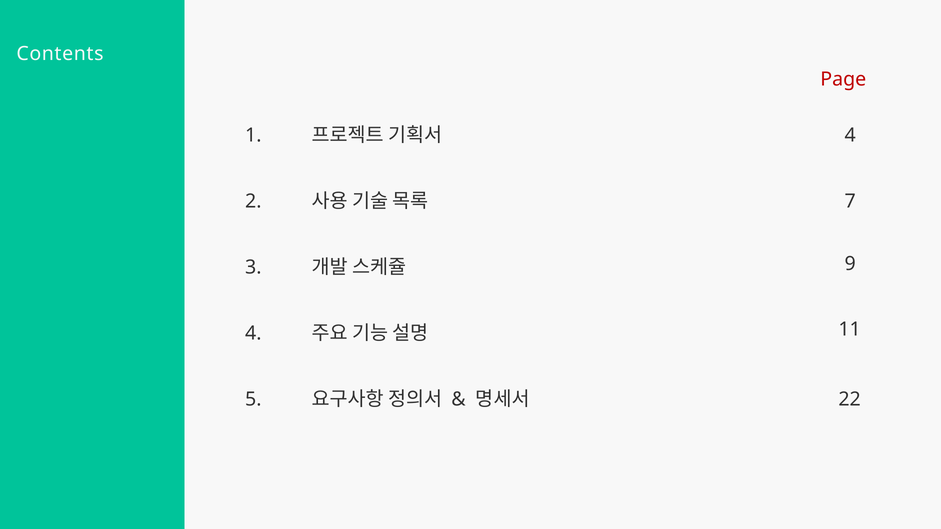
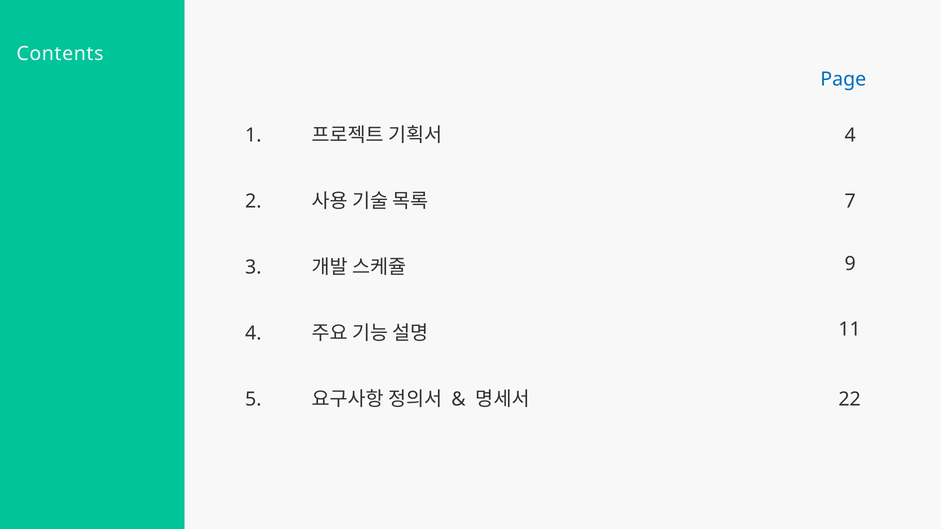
Page colour: red -> blue
